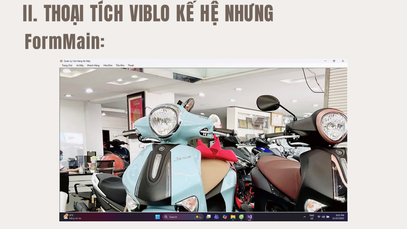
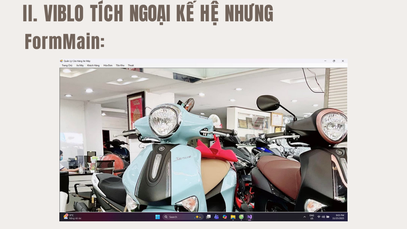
THOẠI: THOẠI -> VIBLO
VIBLO: VIBLO -> NGOẠI
